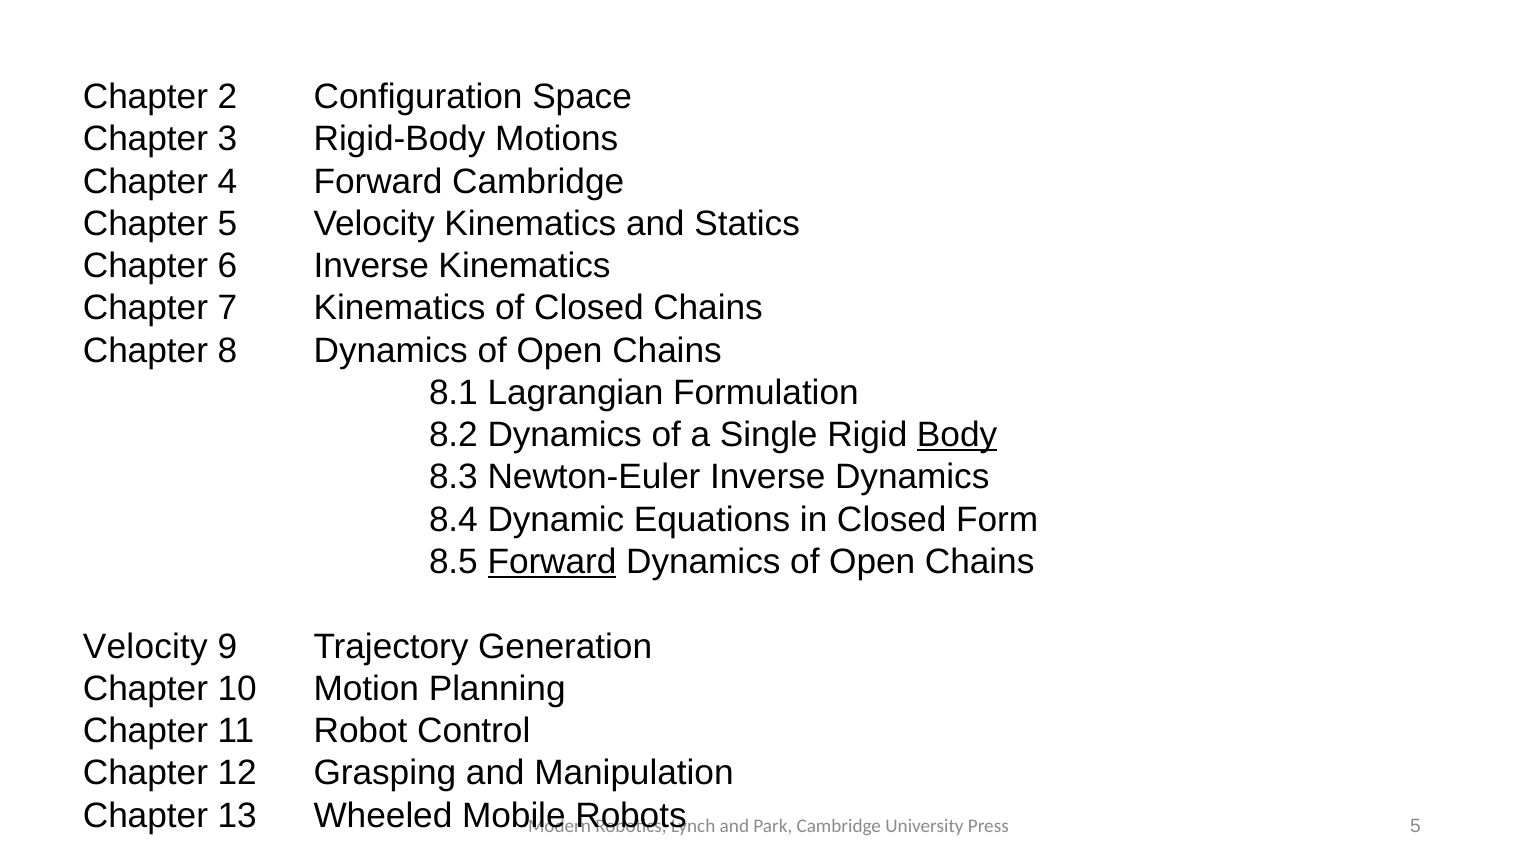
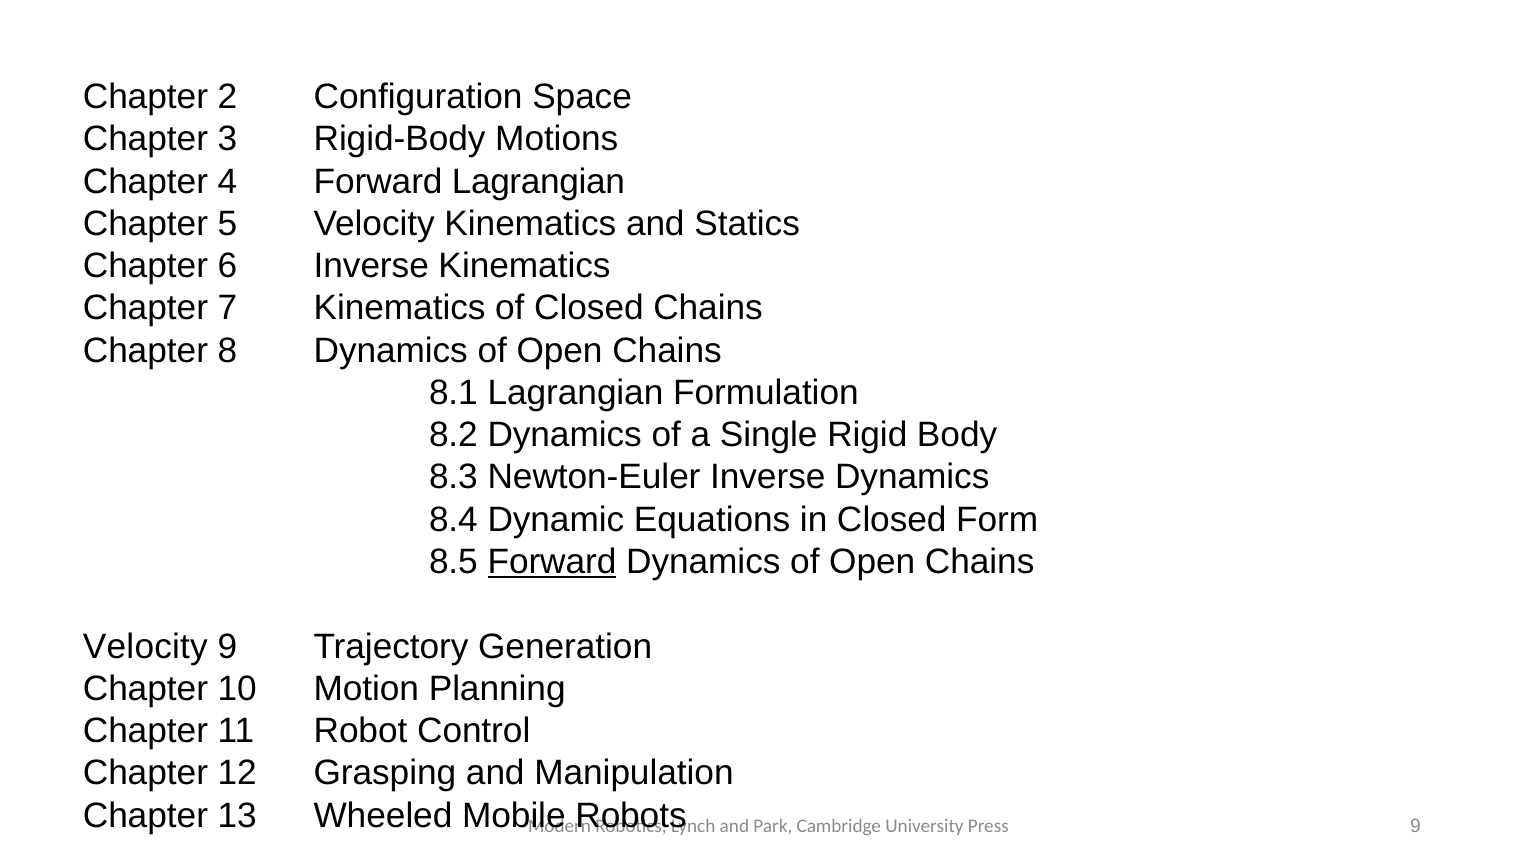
Forward Cambridge: Cambridge -> Lagrangian
Body underline: present -> none
Press 5: 5 -> 9
